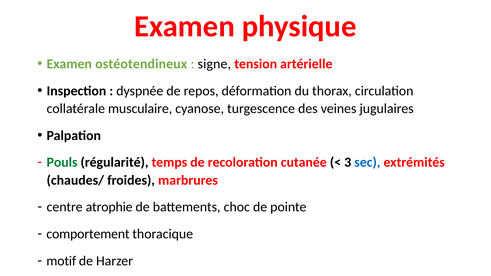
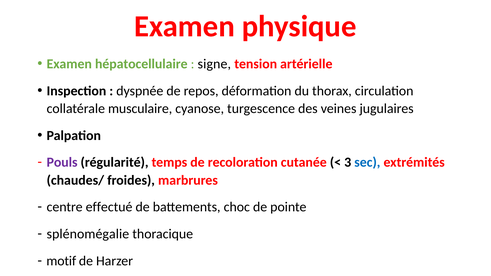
ostéotendineux: ostéotendineux -> hépatocellulaire
Pouls colour: green -> purple
atrophie: atrophie -> effectué
comportement: comportement -> splénomégalie
